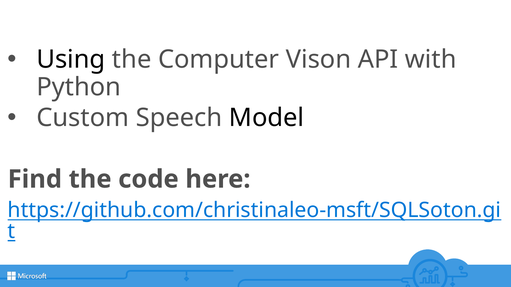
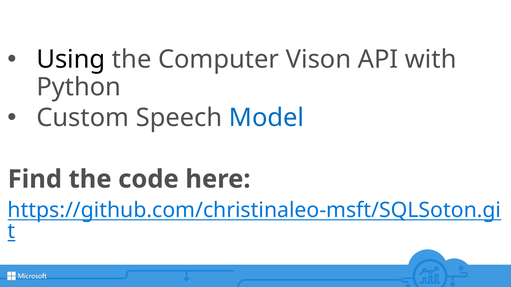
Model colour: black -> blue
